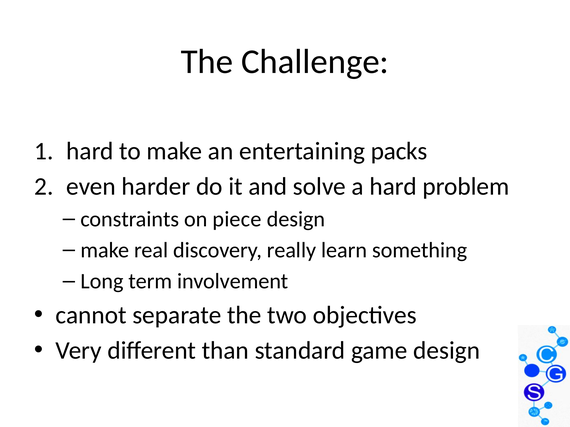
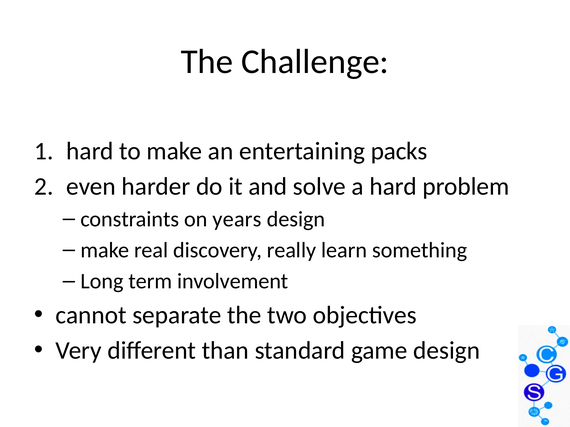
piece: piece -> years
